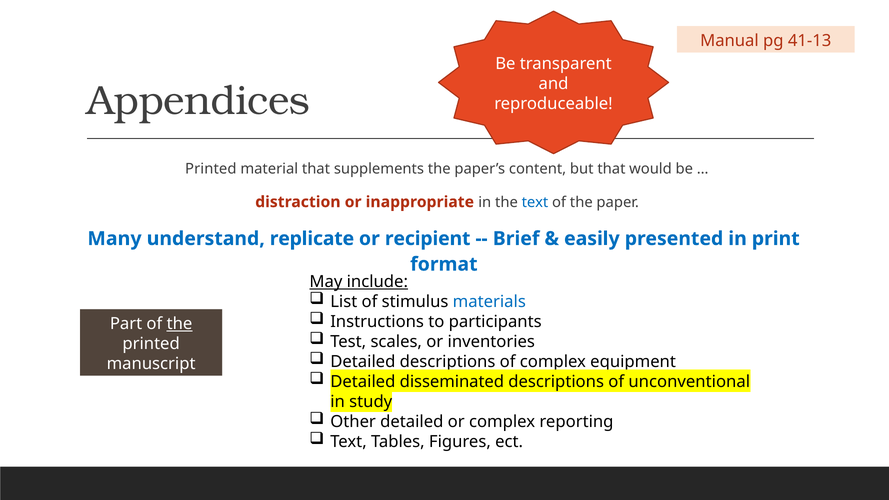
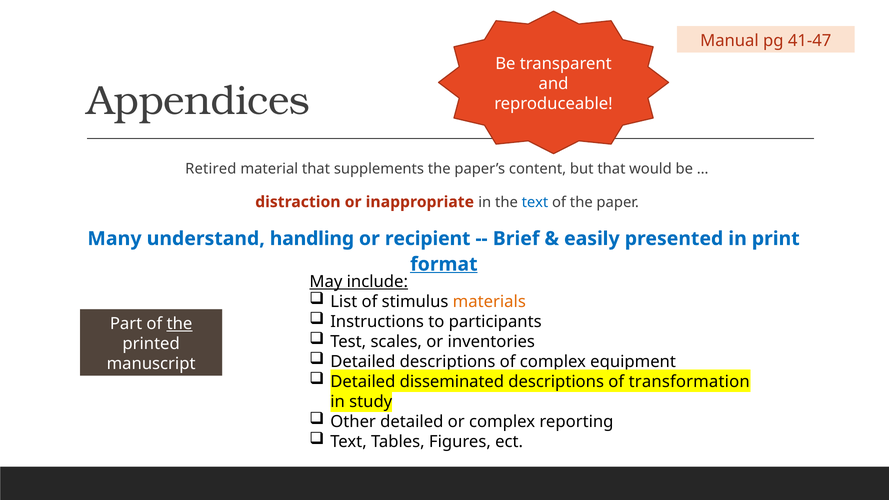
41-13: 41-13 -> 41-47
Printed at (211, 169): Printed -> Retired
replicate: replicate -> handling
format underline: none -> present
materials colour: blue -> orange
unconventional: unconventional -> transformation
